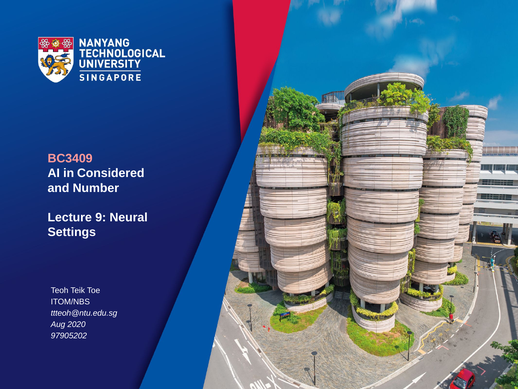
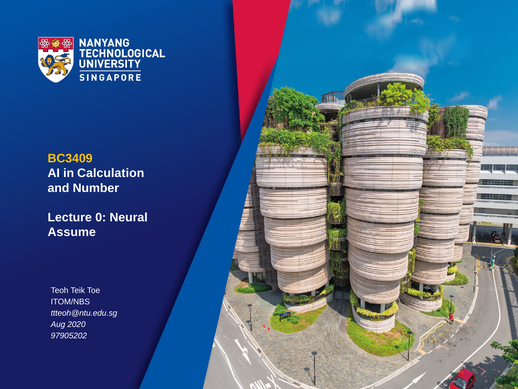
BC3409 colour: pink -> yellow
Considered: Considered -> Calculation
9: 9 -> 0
Settings: Settings -> Assume
